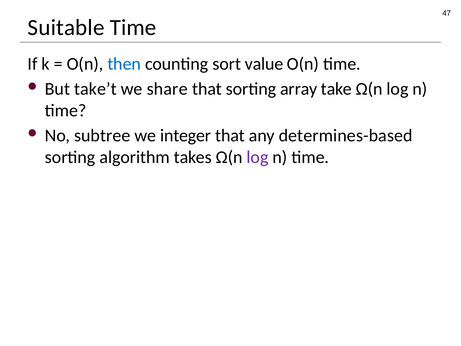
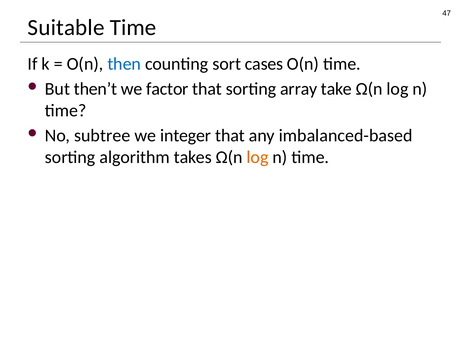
value: value -> cases
take’t: take’t -> then’t
share: share -> factor
determines-based: determines-based -> imbalanced-based
log at (258, 157) colour: purple -> orange
